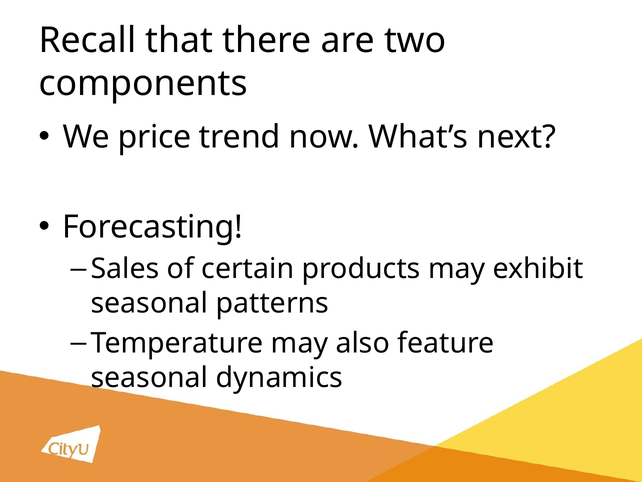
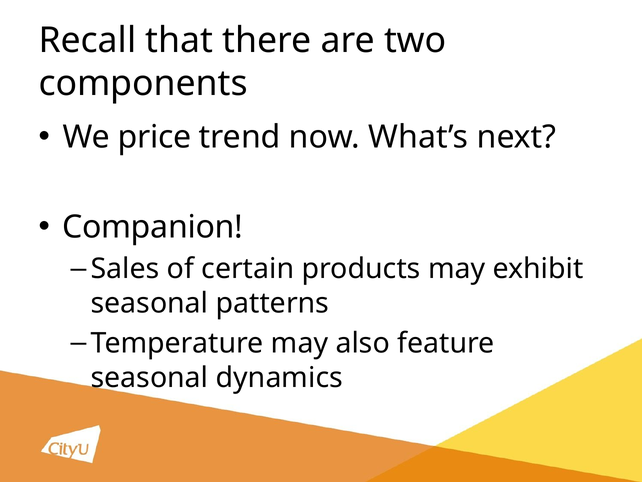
Forecasting: Forecasting -> Companion
